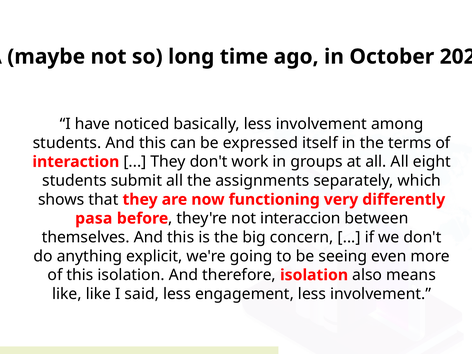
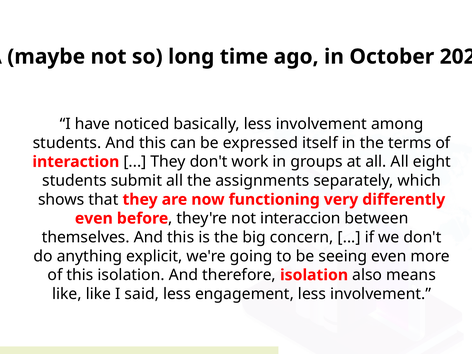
pasa at (94, 218): pasa -> even
